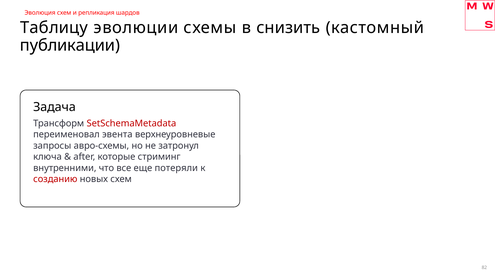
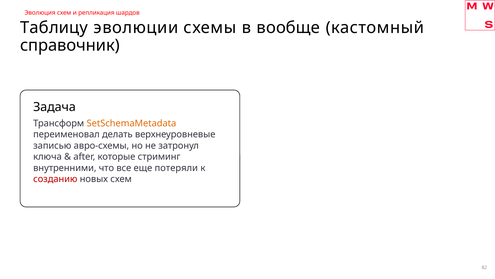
снизить: снизить -> вообще
публикации: публикации -> справочник
SetSchemaMetadata colour: red -> orange
эвента: эвента -> делать
запросы: запросы -> записью
